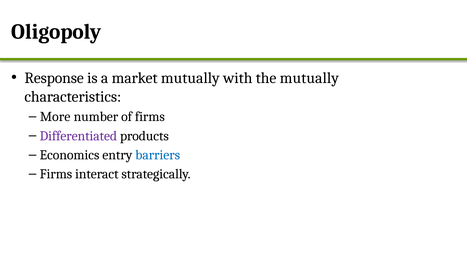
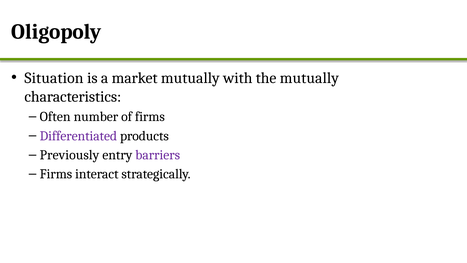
Response: Response -> Situation
More: More -> Often
Economics: Economics -> Previously
barriers colour: blue -> purple
